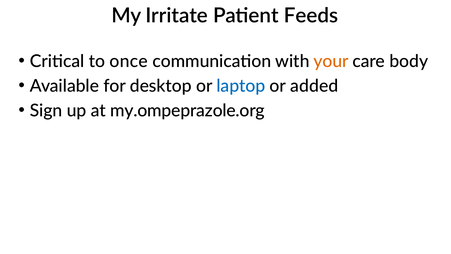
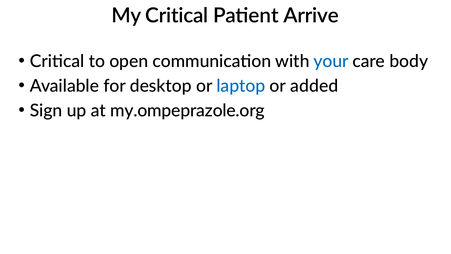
My Irritate: Irritate -> Critical
Feeds: Feeds -> Arrive
once: once -> open
your colour: orange -> blue
